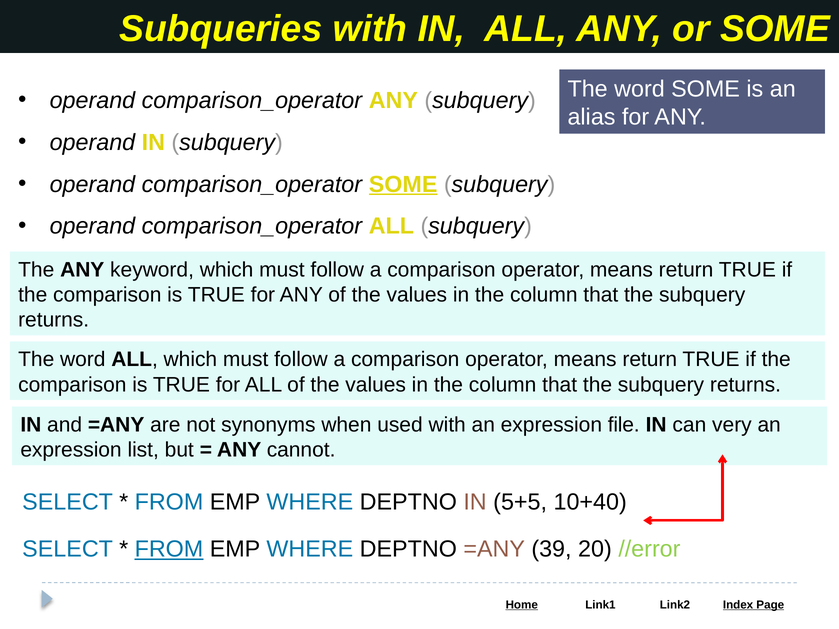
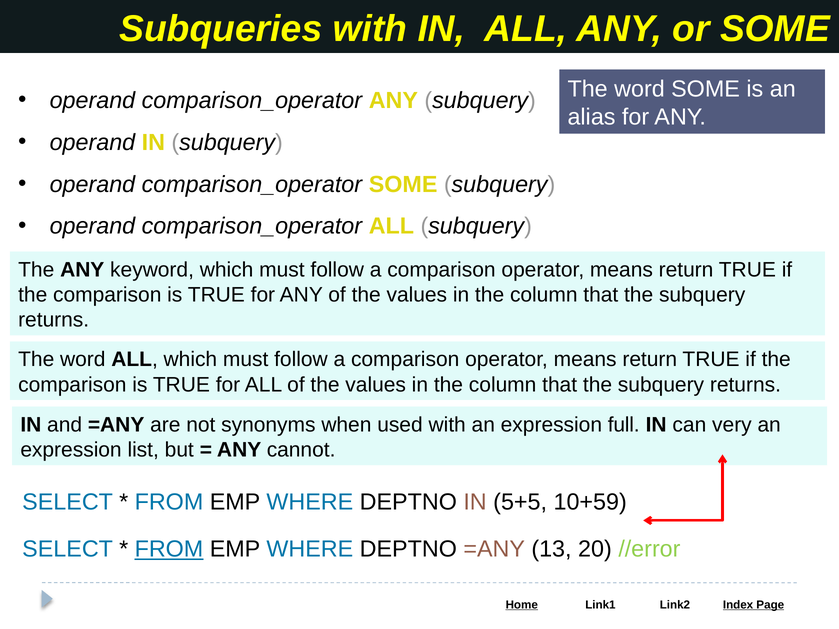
SOME at (403, 184) underline: present -> none
file: file -> full
10+40: 10+40 -> 10+59
39: 39 -> 13
